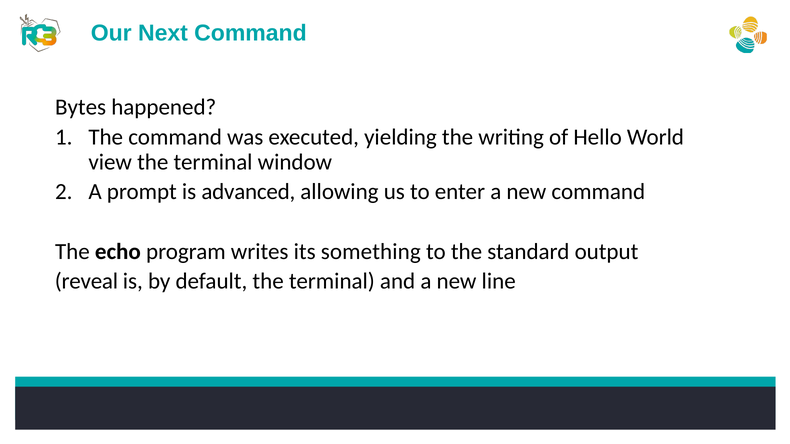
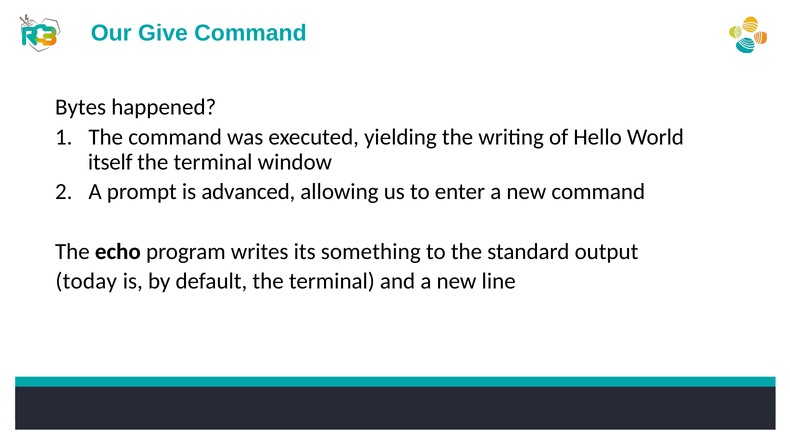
Next: Next -> Give
view: view -> itself
reveal: reveal -> today
